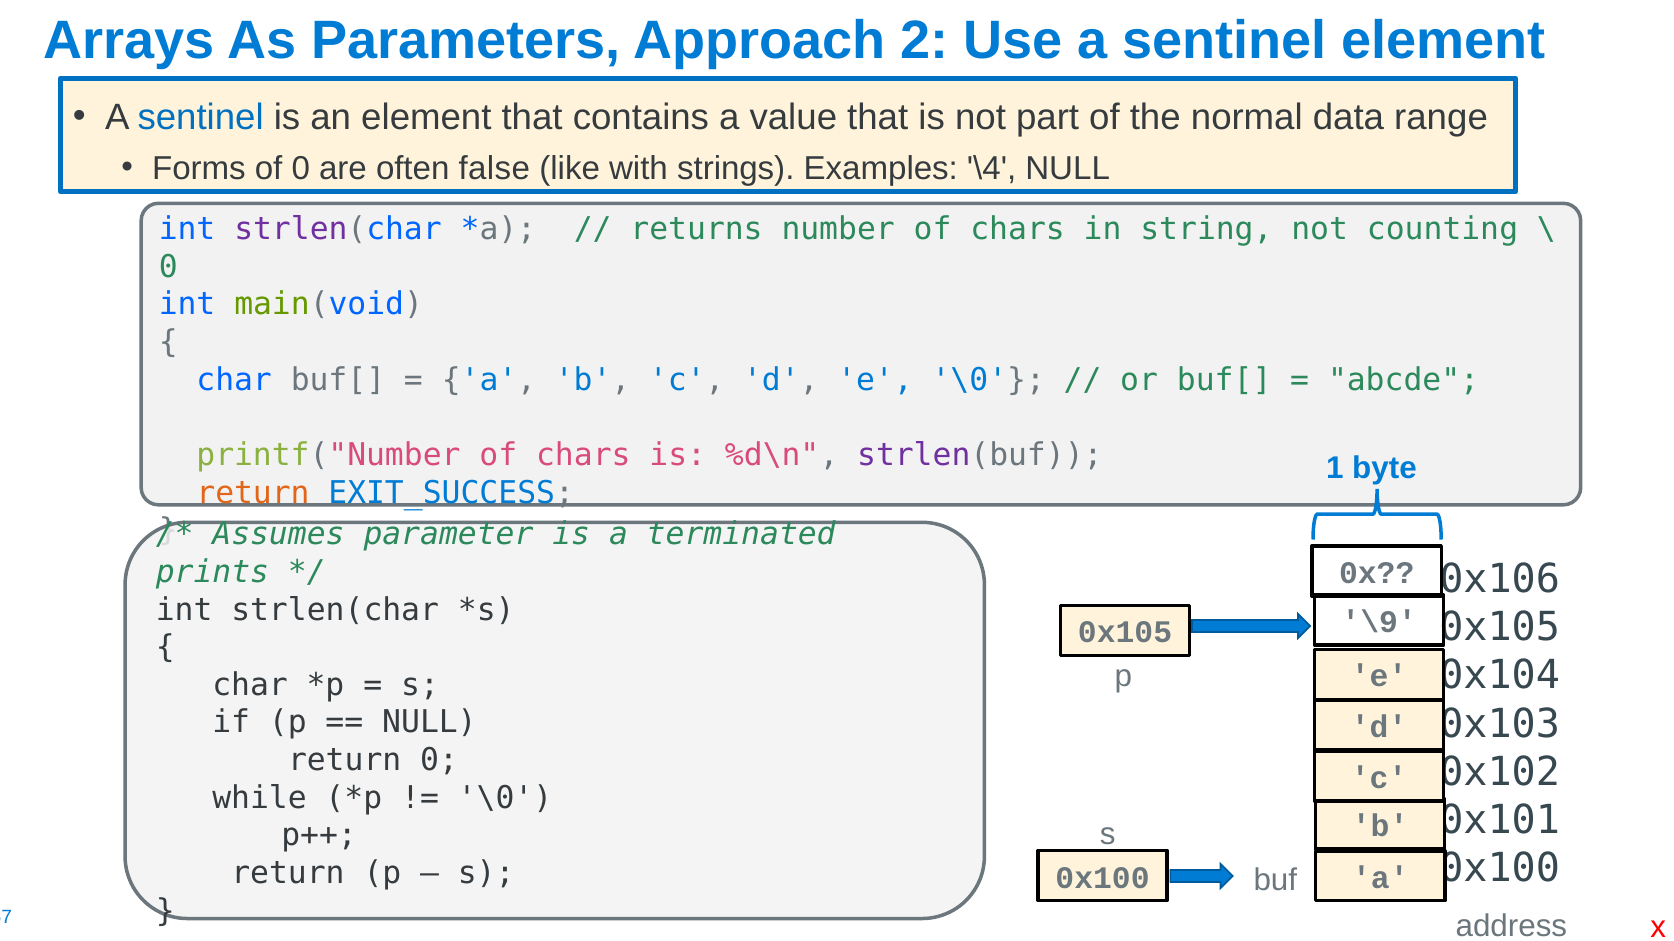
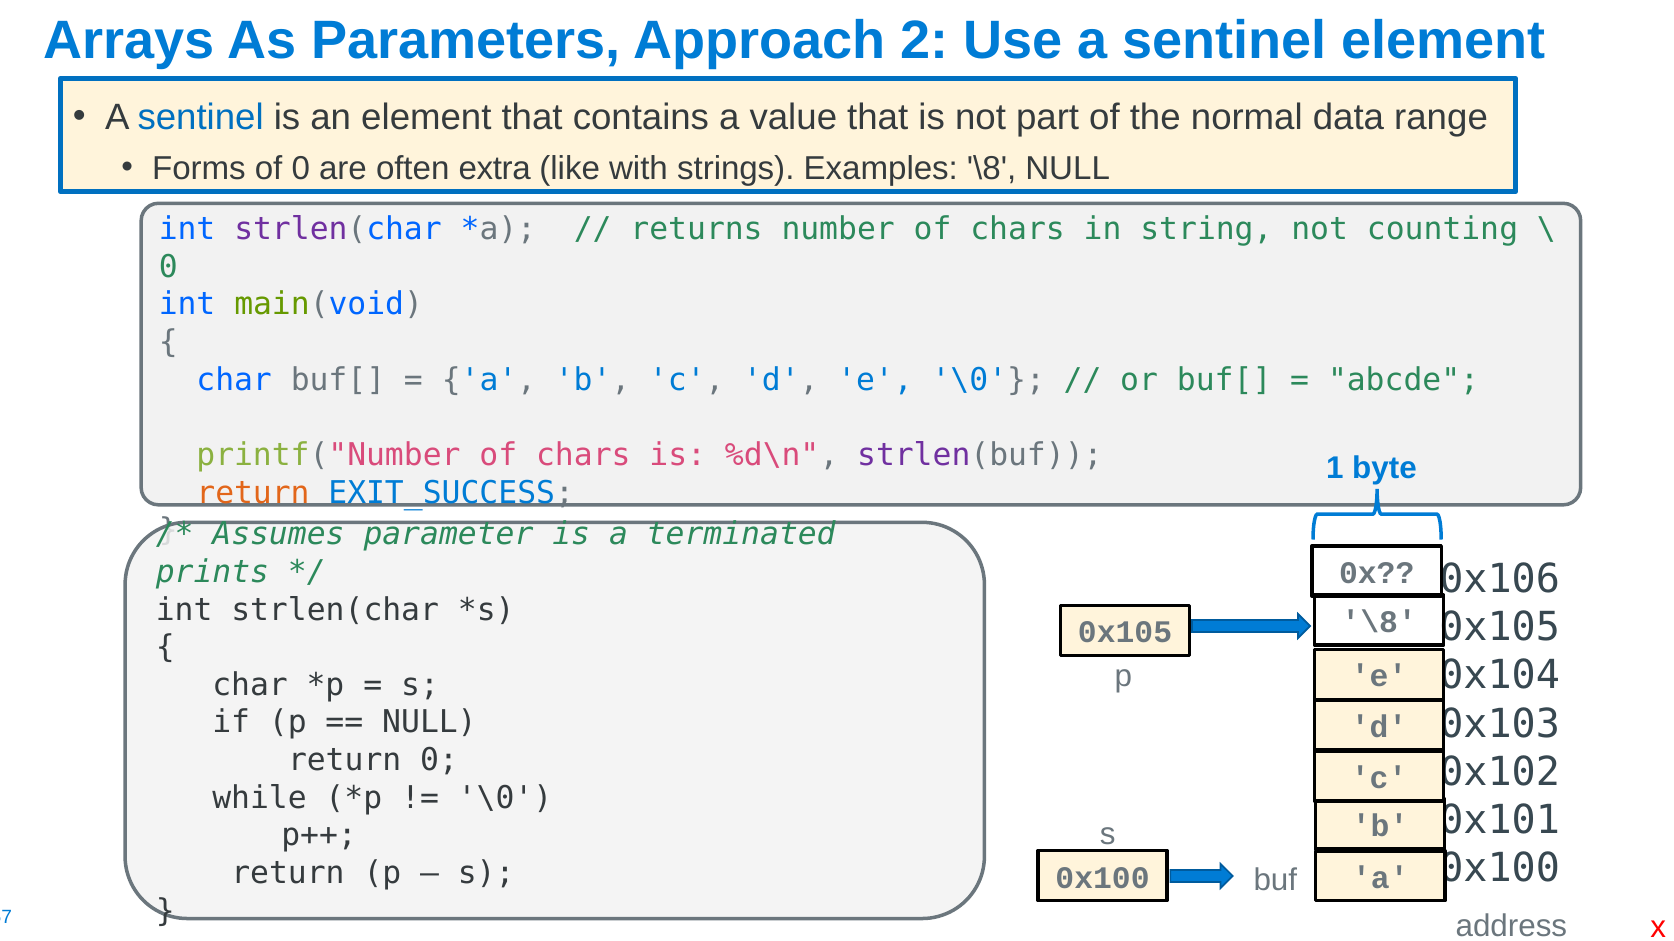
false: false -> extra
Examples \4: \4 -> \8
\9 at (1379, 623): \9 -> \8
